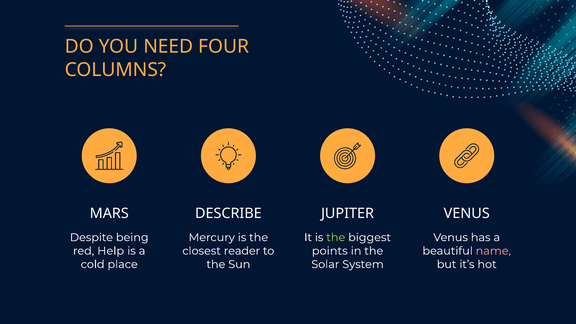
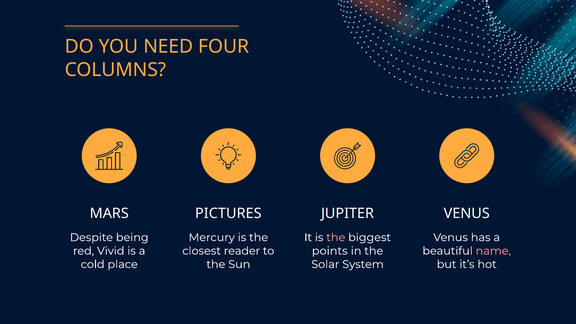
DESCRIBE: DESCRIBE -> PICTURES
the at (336, 237) colour: light green -> pink
Help: Help -> Vivid
